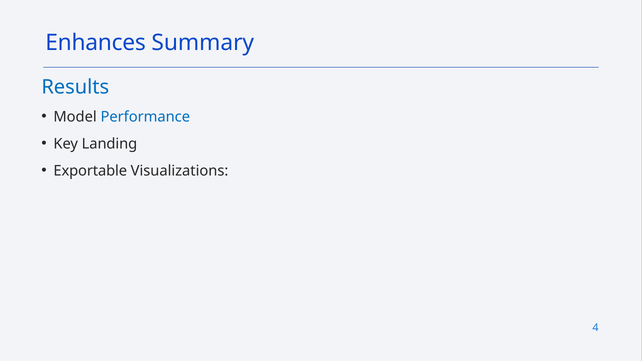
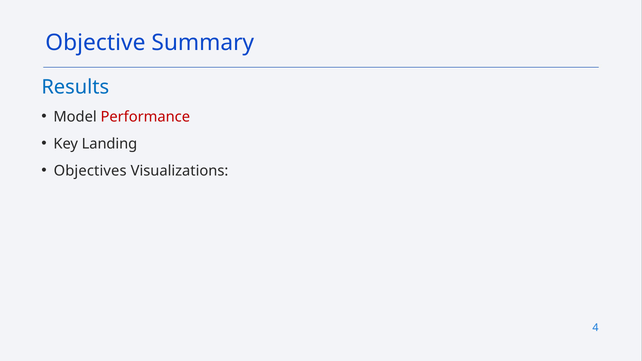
Enhances: Enhances -> Objective
Performance colour: blue -> red
Exportable: Exportable -> Objectives
